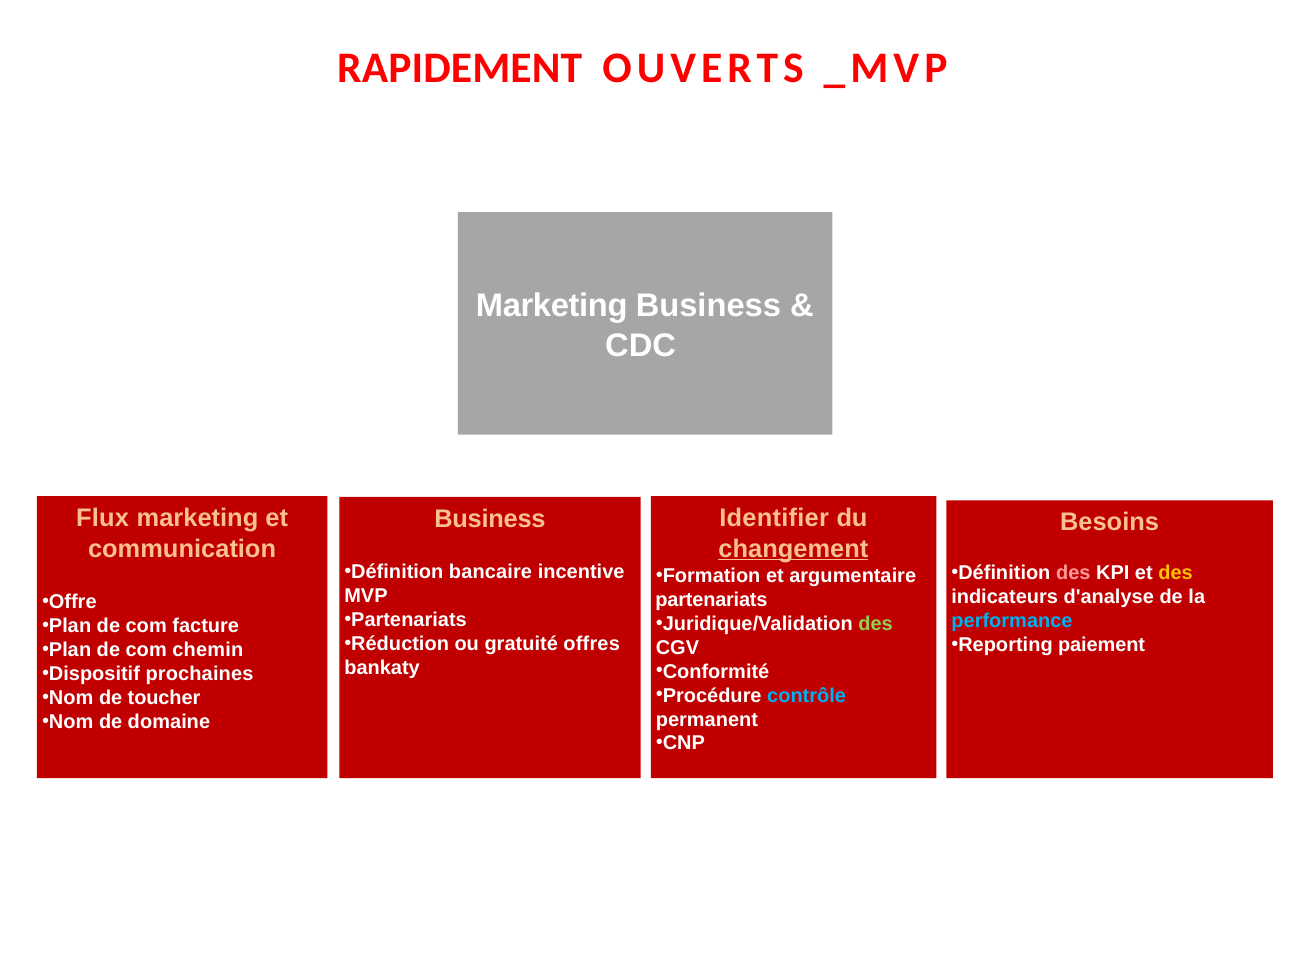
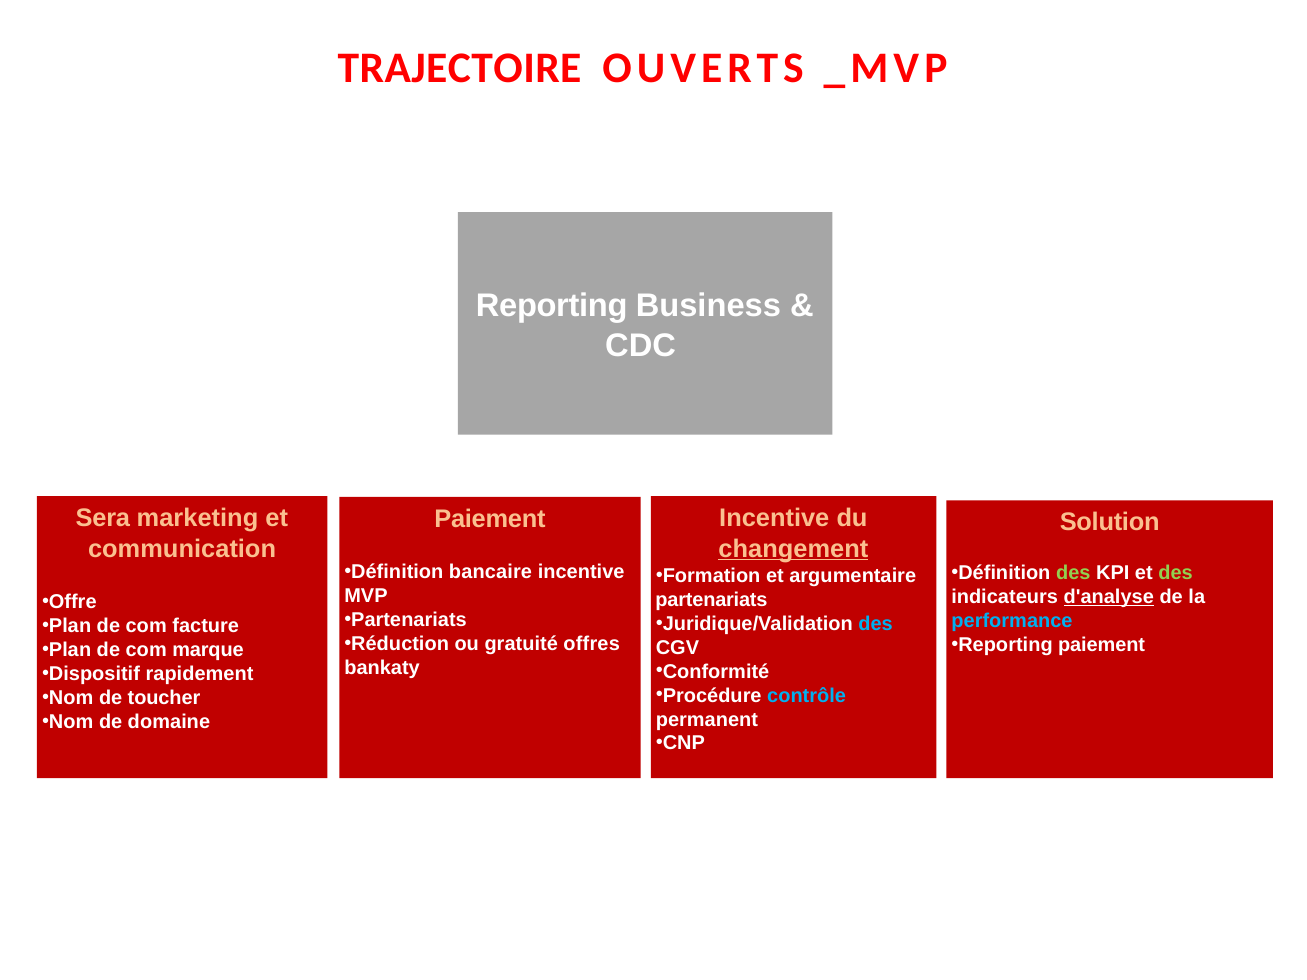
RAPIDEMENT: RAPIDEMENT -> TRAJECTOIRE
Marketing at (552, 306): Marketing -> Reporting
Flux: Flux -> Sera
Identifier at (774, 518): Identifier -> Incentive
Business at (490, 519): Business -> Paiement
Besoins: Besoins -> Solution
des at (1073, 573) colour: pink -> light green
des at (1176, 573) colour: yellow -> light green
d'analyse underline: none -> present
des at (876, 624) colour: light green -> light blue
chemin: chemin -> marque
prochaines: prochaines -> rapidement
